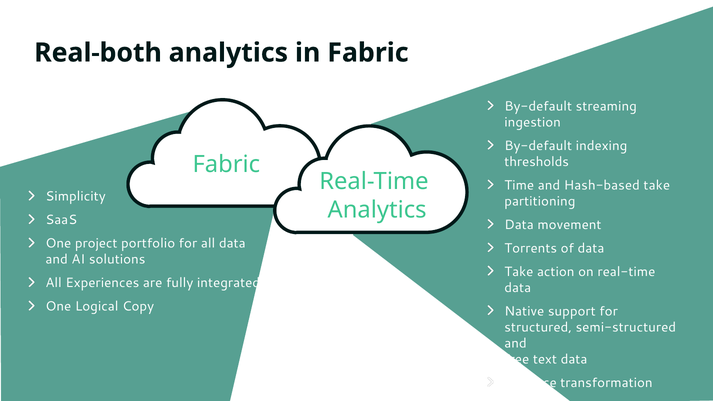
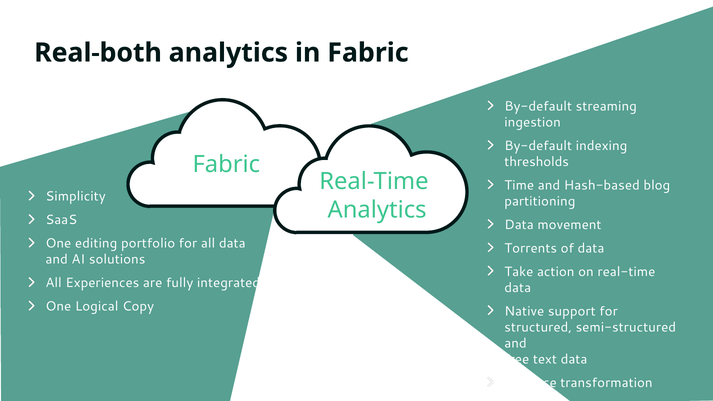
Hash-based take: take -> blog
project: project -> editing
